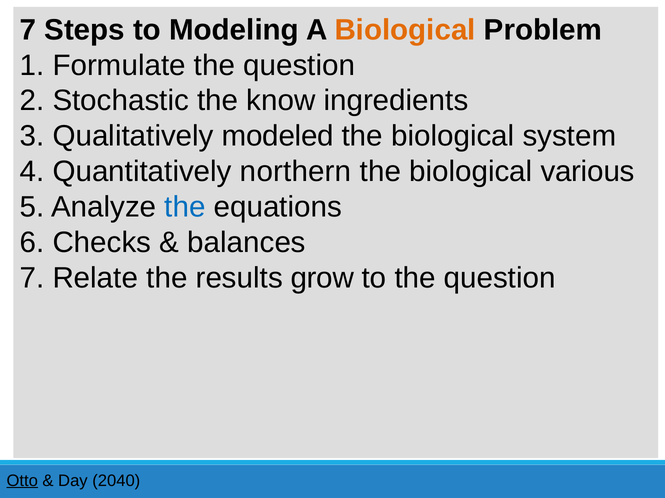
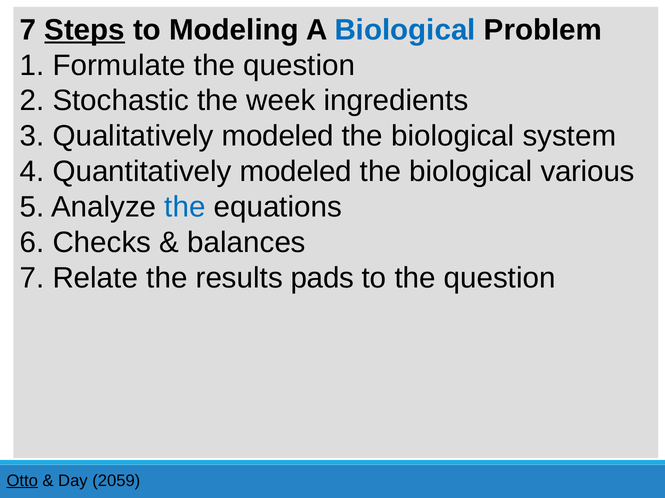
Steps underline: none -> present
Biological at (405, 30) colour: orange -> blue
know: know -> week
Quantitatively northern: northern -> modeled
grow: grow -> pads
2040: 2040 -> 2059
